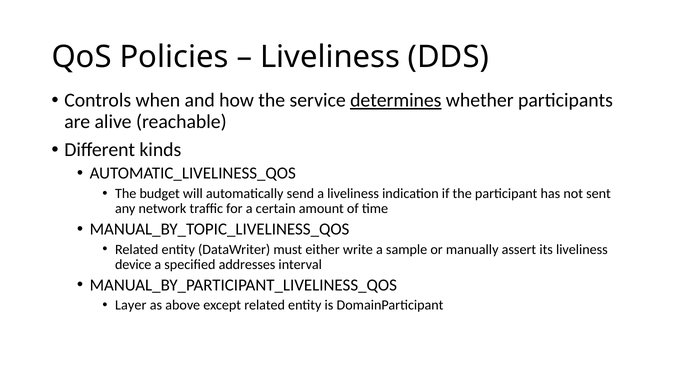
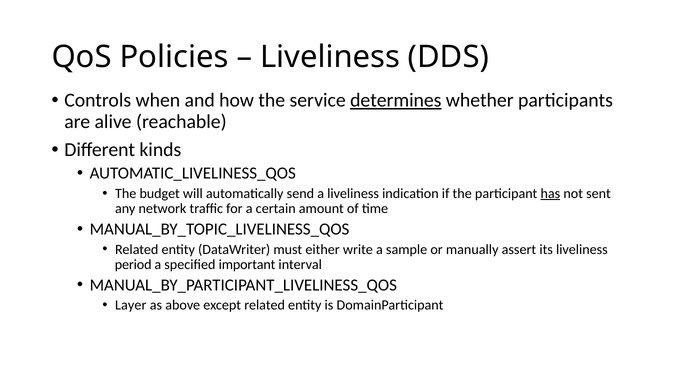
has underline: none -> present
device: device -> period
addresses: addresses -> important
